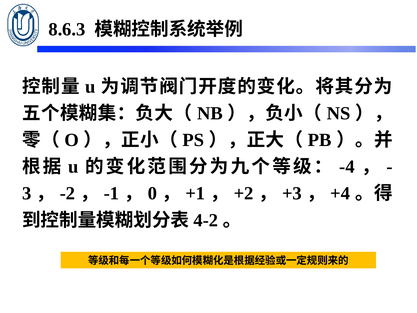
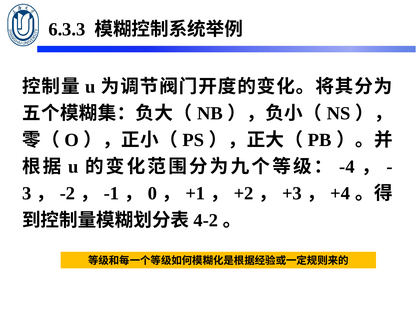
8.6.3: 8.6.3 -> 6.3.3
